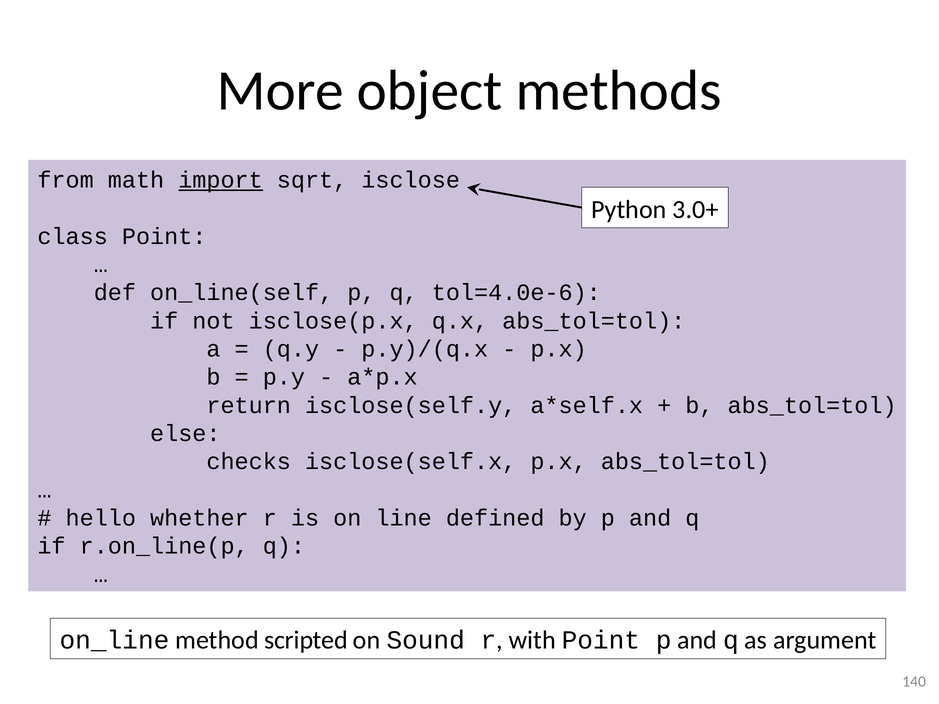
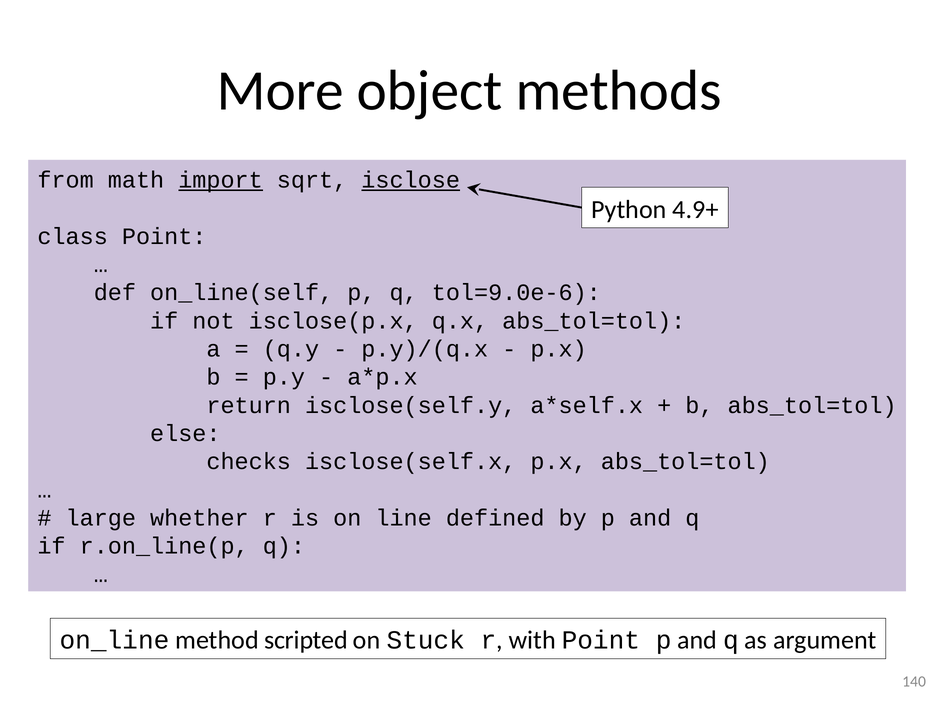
isclose underline: none -> present
3.0+: 3.0+ -> 4.9+
tol=4.0e-6: tol=4.0e-6 -> tol=9.0e-6
hello: hello -> large
Sound: Sound -> Stuck
